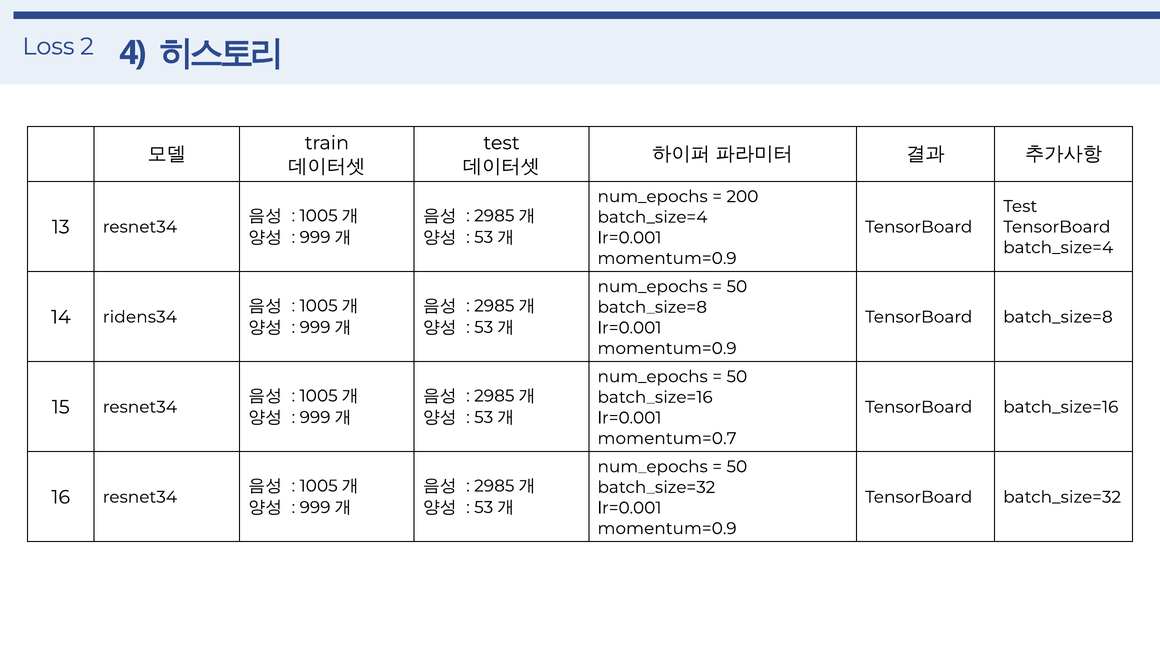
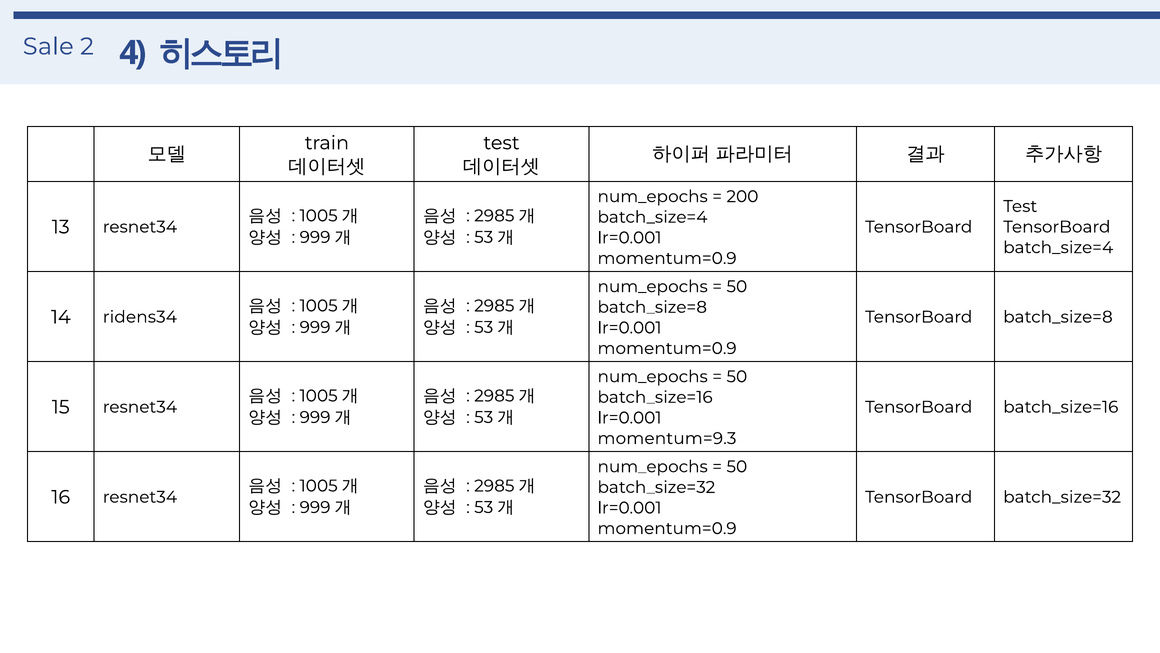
Loss: Loss -> Sale
momentum=0.7: momentum=0.7 -> momentum=9.3
